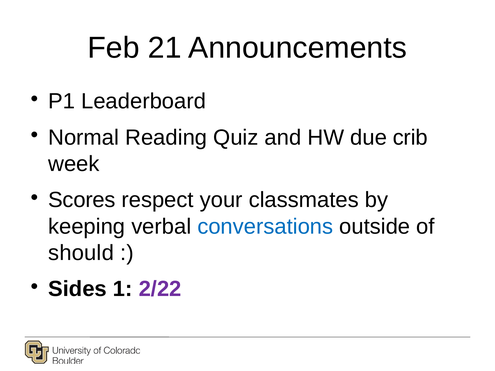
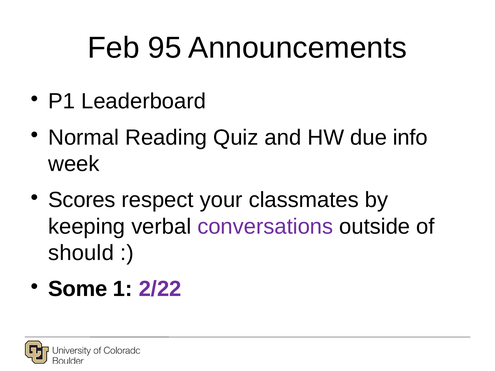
21: 21 -> 95
crib: crib -> info
conversations colour: blue -> purple
Sides: Sides -> Some
